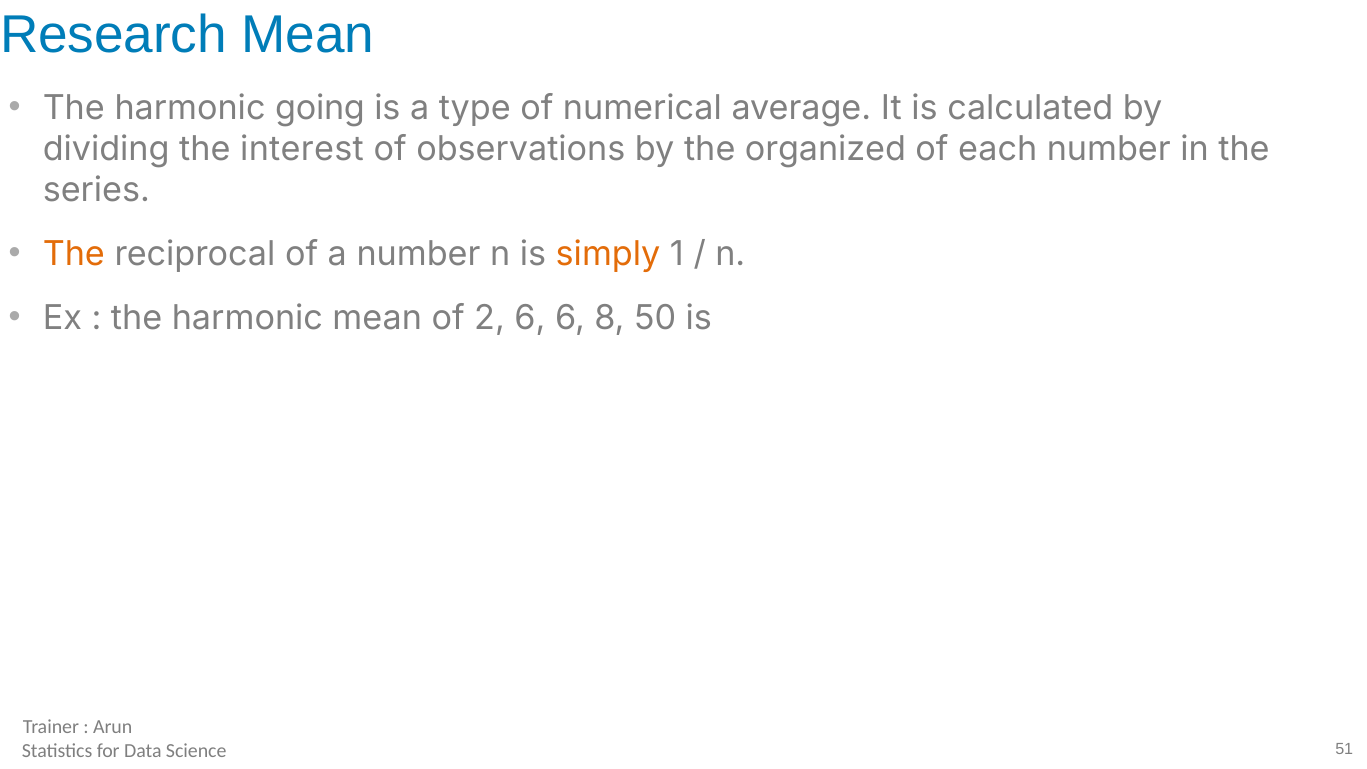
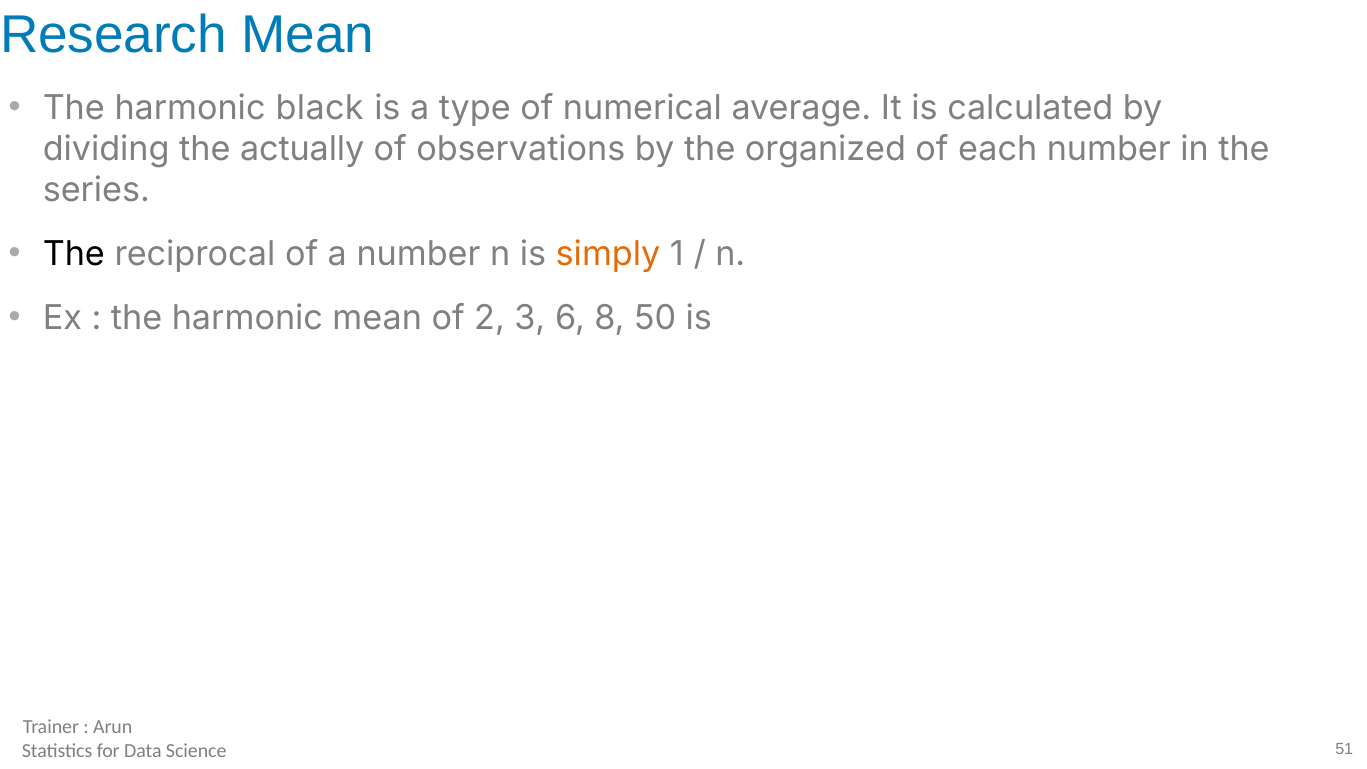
going: going -> black
interest: interest -> actually
The at (74, 254) colour: orange -> black
2 6: 6 -> 3
